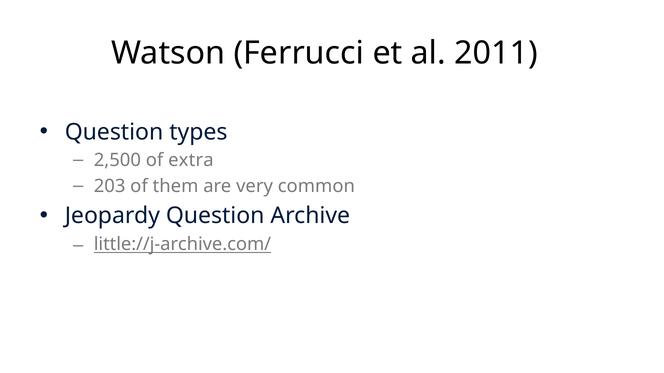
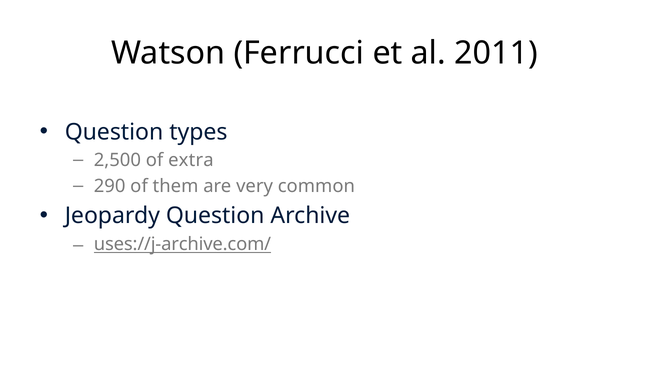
203: 203 -> 290
little://j-archive.com/: little://j-archive.com/ -> uses://j-archive.com/
